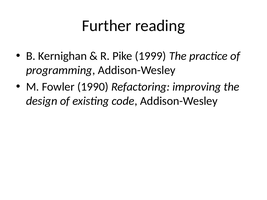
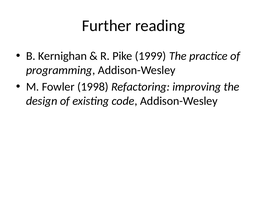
1990: 1990 -> 1998
